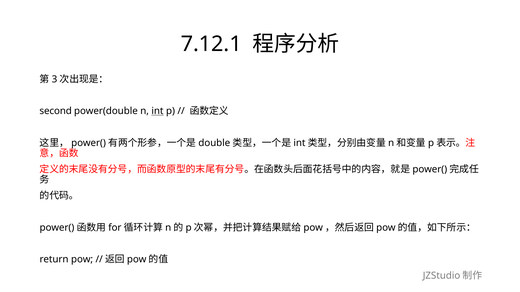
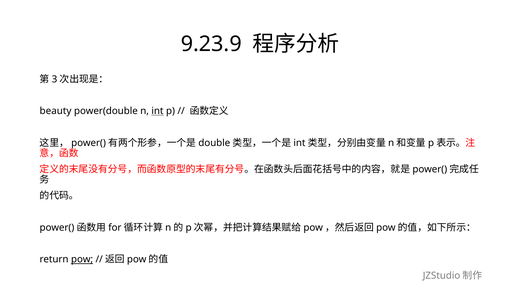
7.12.1: 7.12.1 -> 9.23.9
second: second -> beauty
pow underline: none -> present
